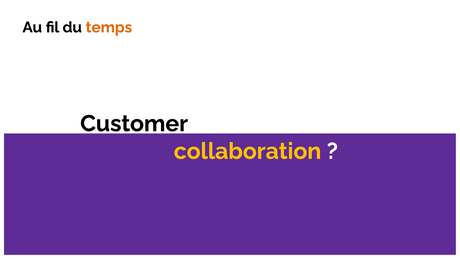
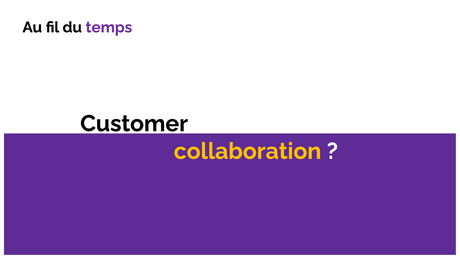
temps colour: orange -> purple
